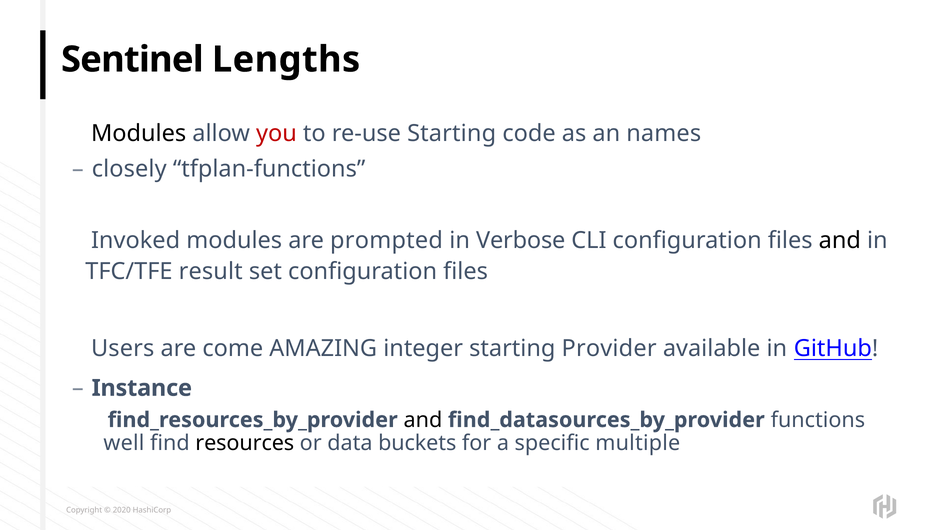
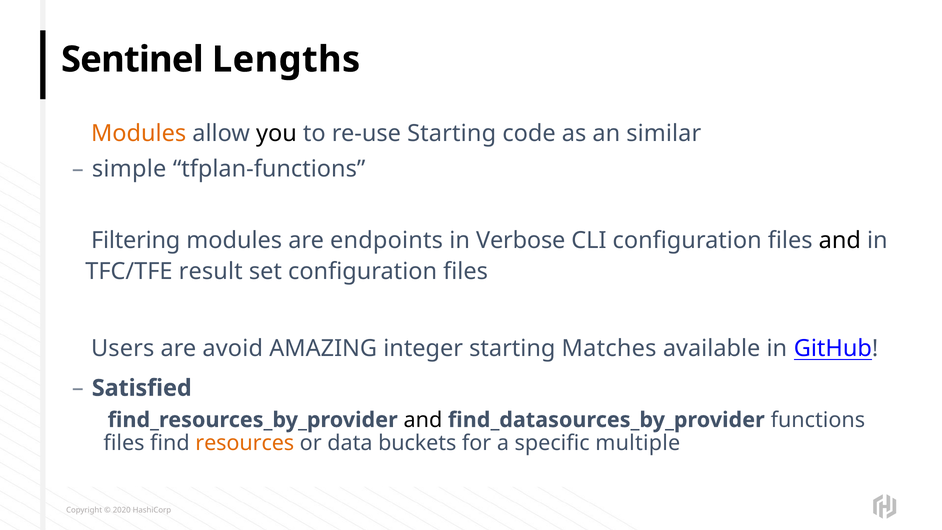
Modules at (139, 133) colour: black -> orange
you colour: red -> black
names: names -> similar
closely: closely -> simple
Invoked: Invoked -> Filtering
prompted: prompted -> endpoints
come: come -> avoid
Provider: Provider -> Matches
Instance: Instance -> Satisfied
well at (124, 443): well -> files
resources colour: black -> orange
